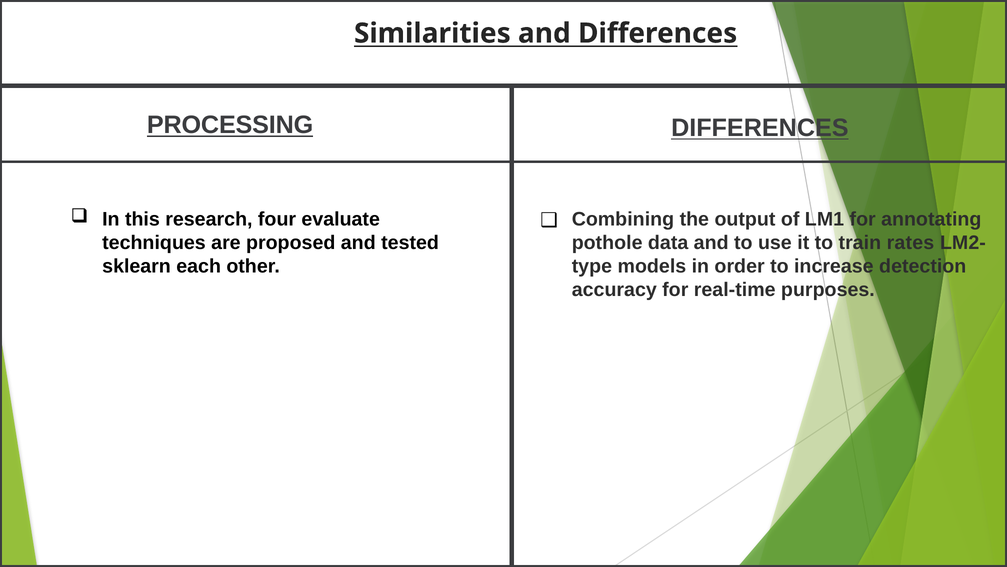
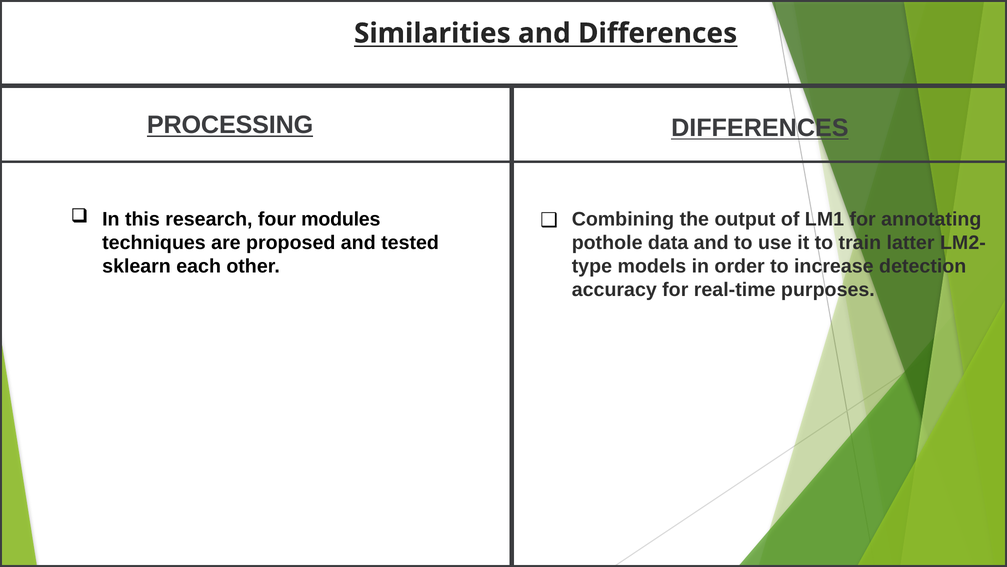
evaluate: evaluate -> modules
rates: rates -> latter
